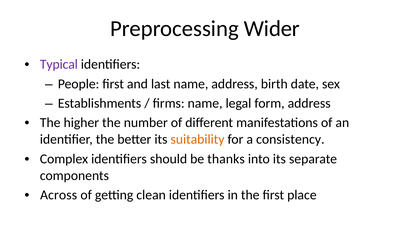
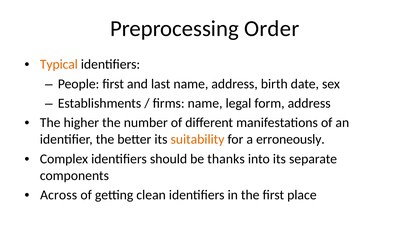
Wider: Wider -> Order
Typical colour: purple -> orange
consistency: consistency -> erroneously
